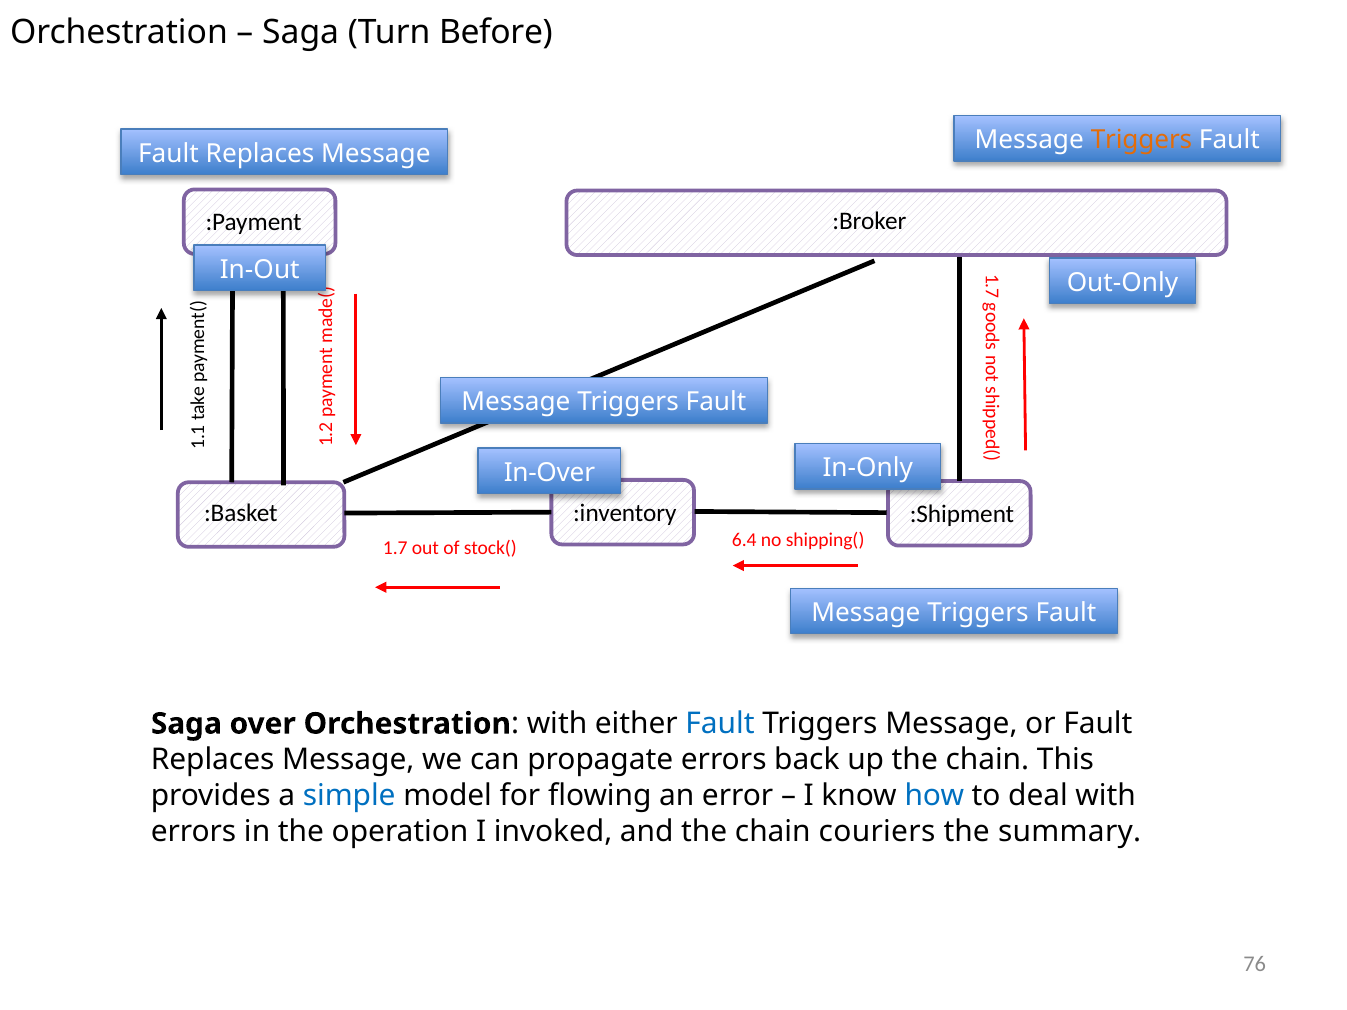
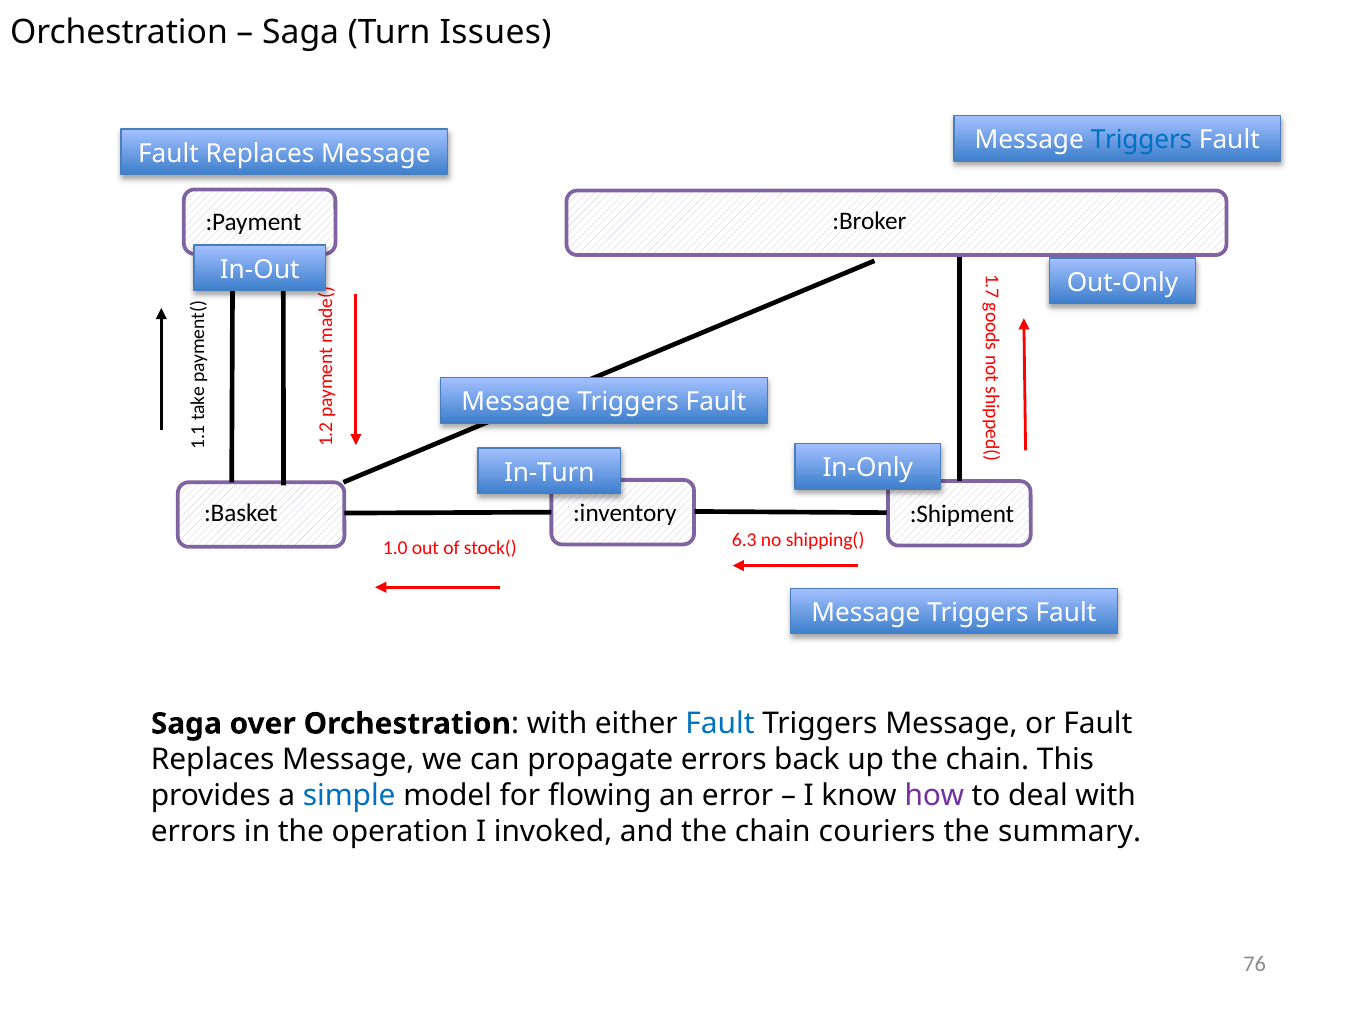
Before: Before -> Issues
Triggers at (1142, 140) colour: orange -> blue
In-Over: In-Over -> In-Turn
6.4: 6.4 -> 6.3
1.7: 1.7 -> 1.0
how colour: blue -> purple
